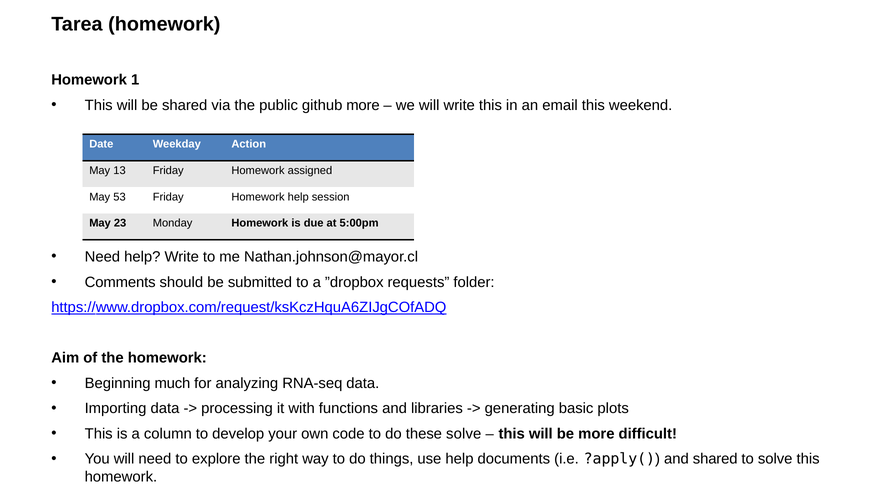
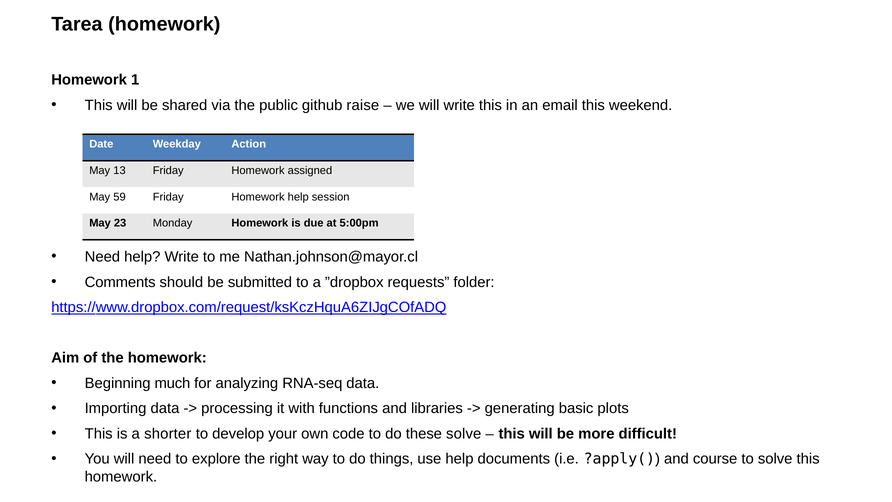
github more: more -> raise
53: 53 -> 59
column: column -> shorter
and shared: shared -> course
